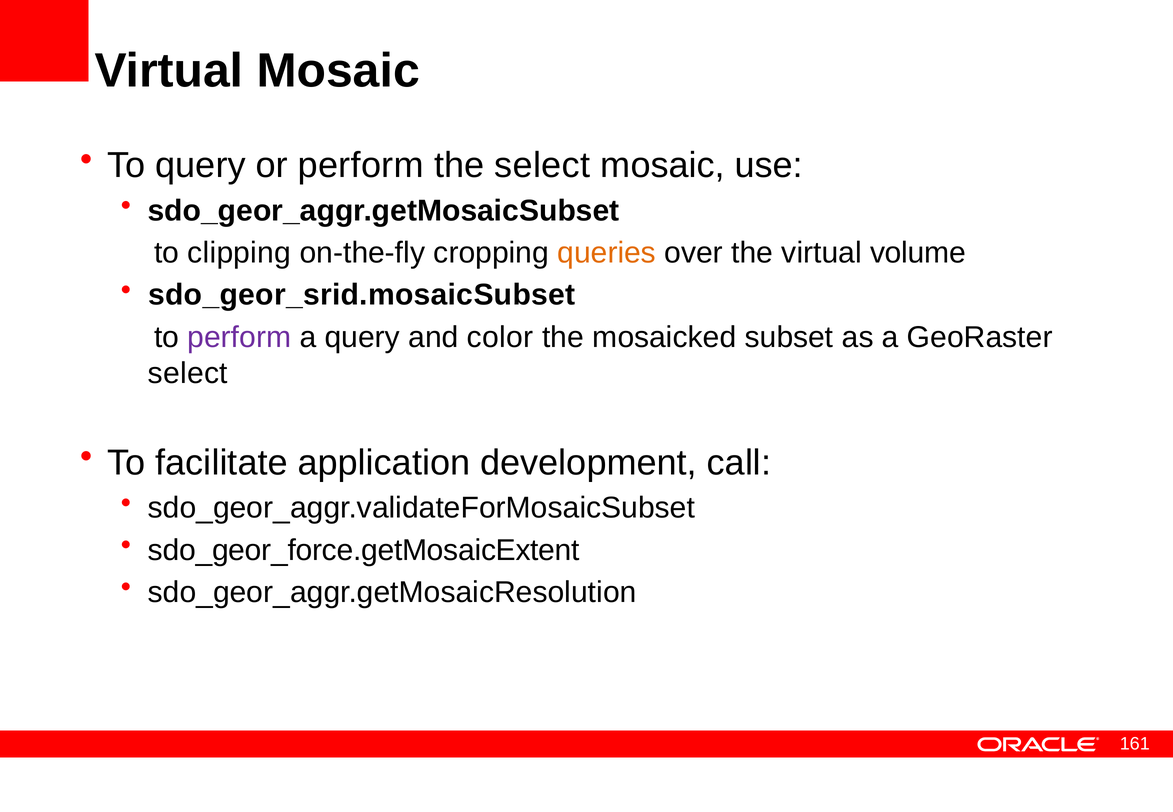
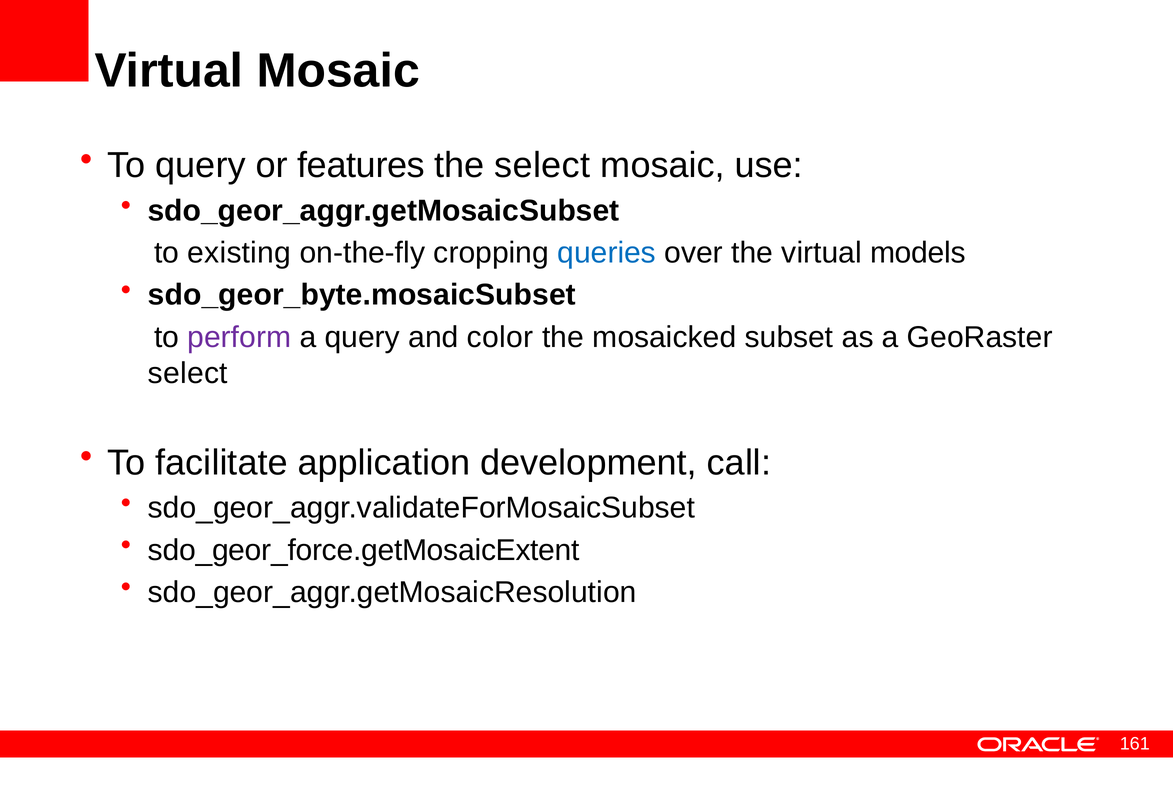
or perform: perform -> features
clipping: clipping -> existing
queries colour: orange -> blue
volume: volume -> models
sdo_geor_srid.mosaicSubset: sdo_geor_srid.mosaicSubset -> sdo_geor_byte.mosaicSubset
